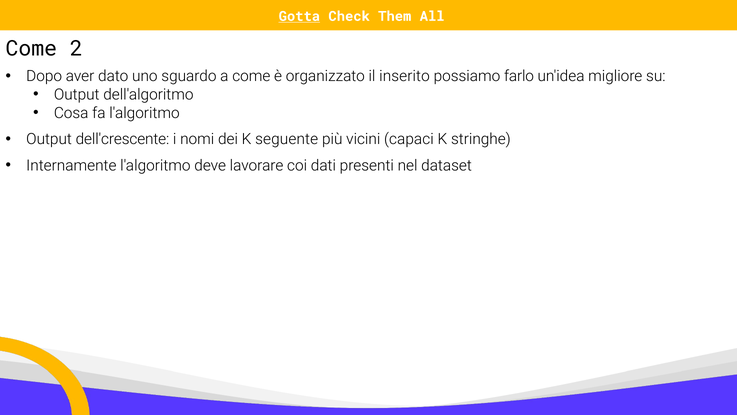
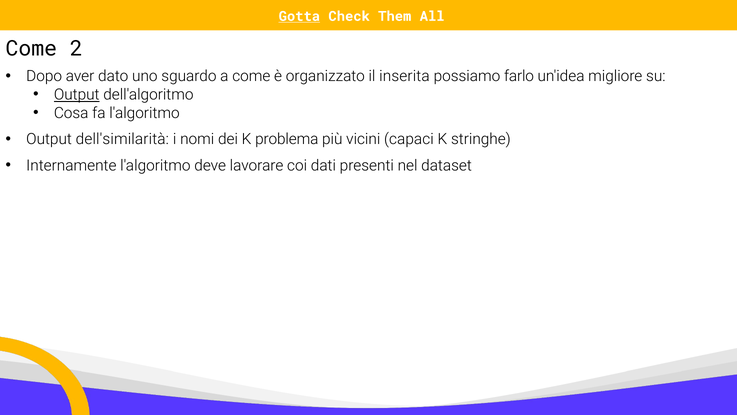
inserito: inserito -> inserita
Output at (77, 95) underline: none -> present
dell'crescente: dell'crescente -> dell'similarità
seguente: seguente -> problema
